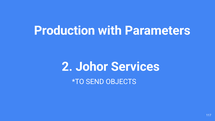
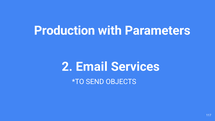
Johor: Johor -> Email
